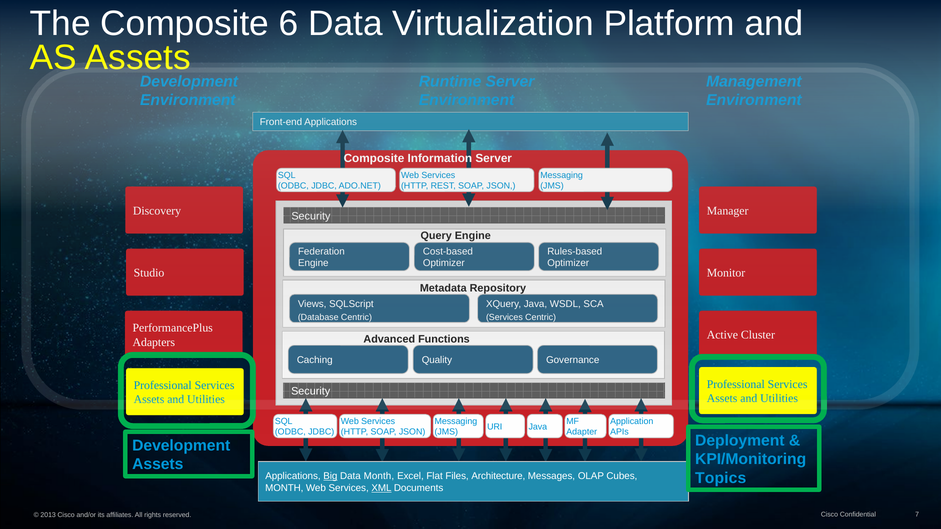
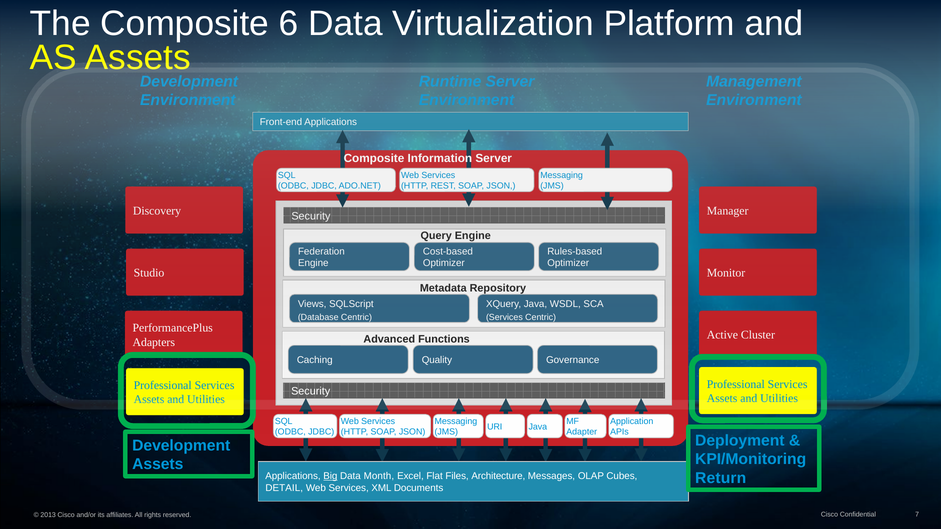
Topics: Topics -> Return
MONTH at (284, 488): MONTH -> DETAIL
XML underline: present -> none
